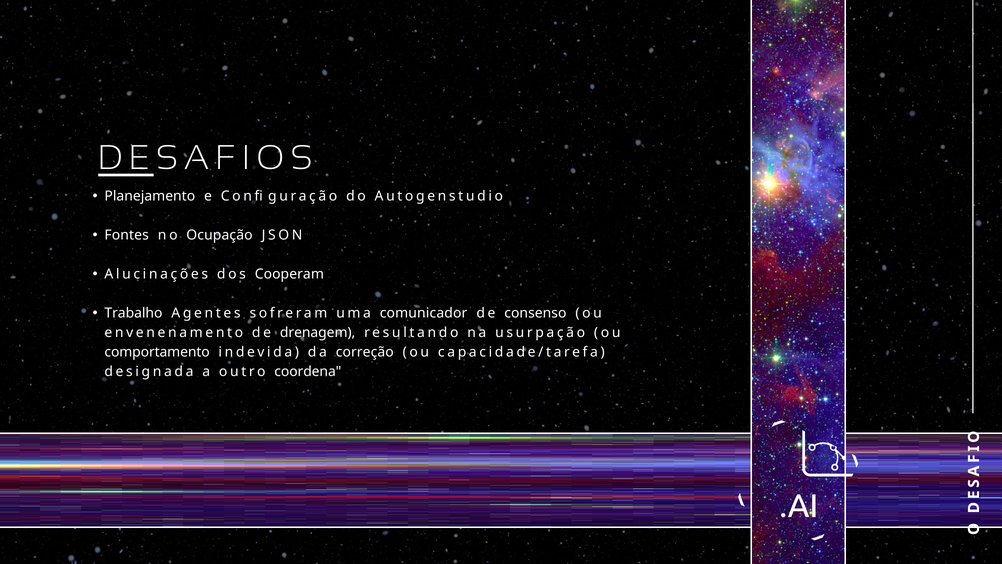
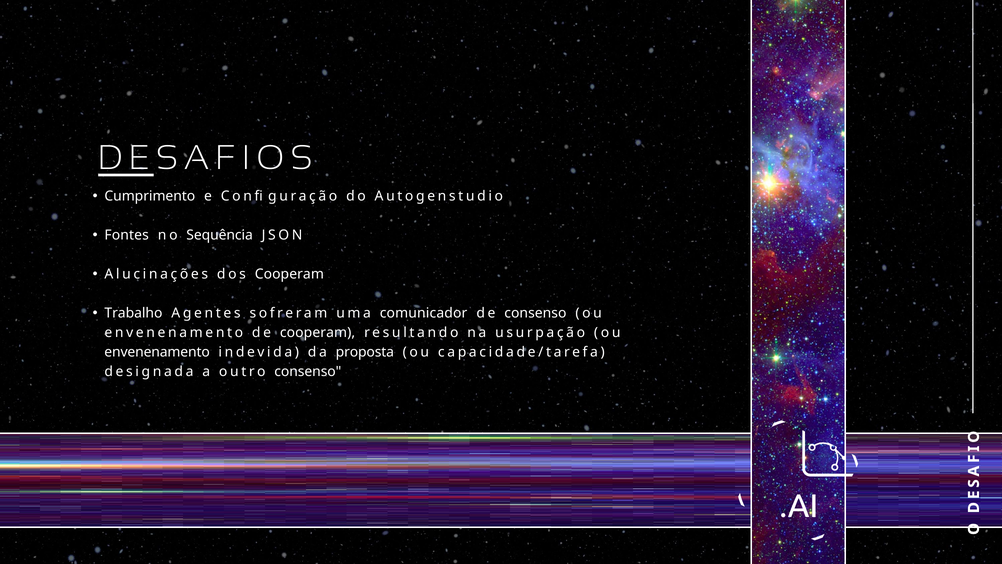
Planejamento: Planejamento -> Cumprimento
Ocupação: Ocupação -> Sequência
de drenagem: drenagem -> cooperam
comportamento at (157, 352): comportamento -> envenenamento
correção: correção -> proposta
outro coordena: coordena -> consenso
